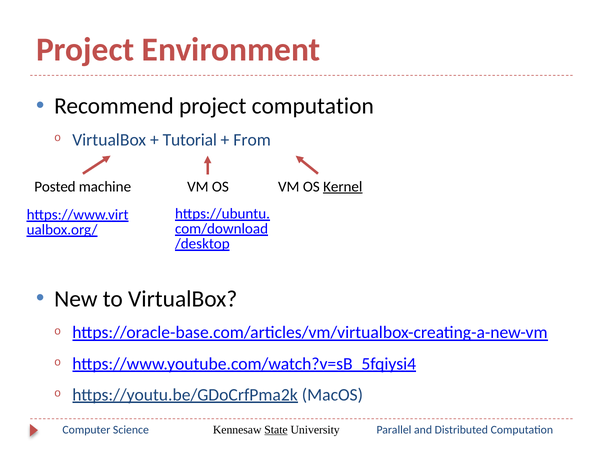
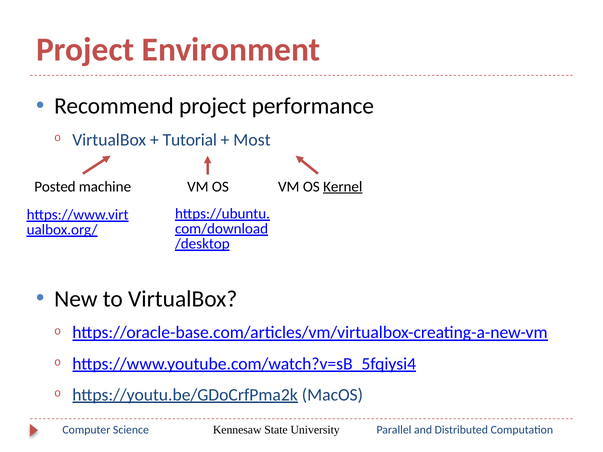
project computation: computation -> performance
From: From -> Most
State underline: present -> none
